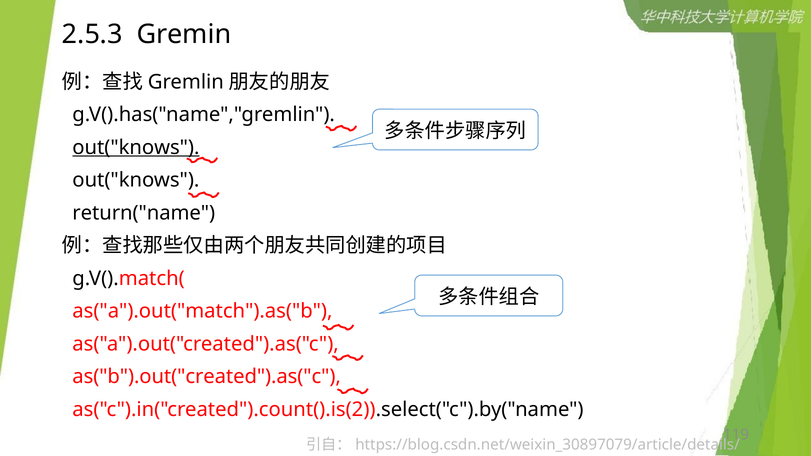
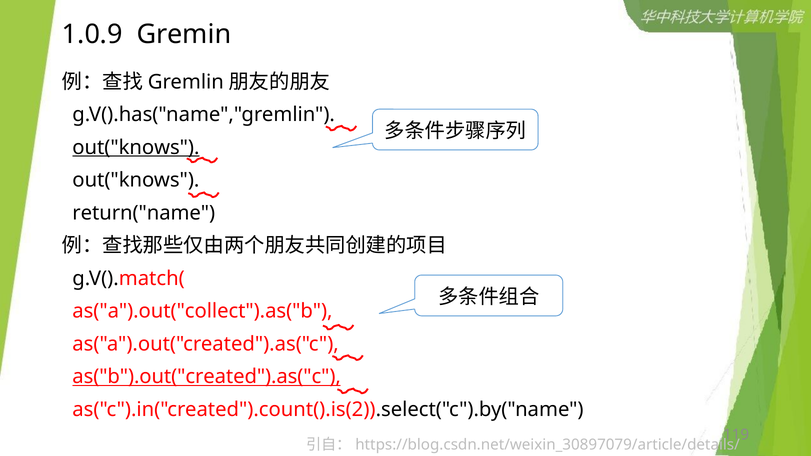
2.5.3: 2.5.3 -> 1.0.9
as("a").out("match").as("b: as("a").out("match").as("b -> as("a").out("collect").as("b
as("b").out("created").as("c underline: none -> present
